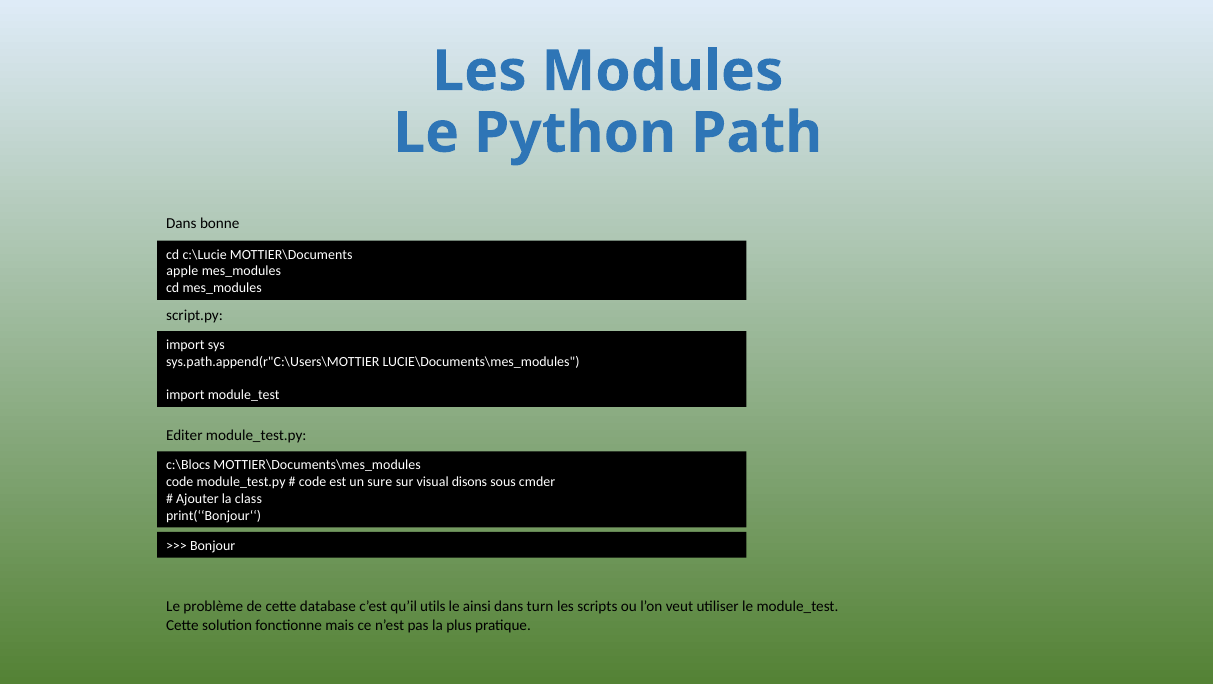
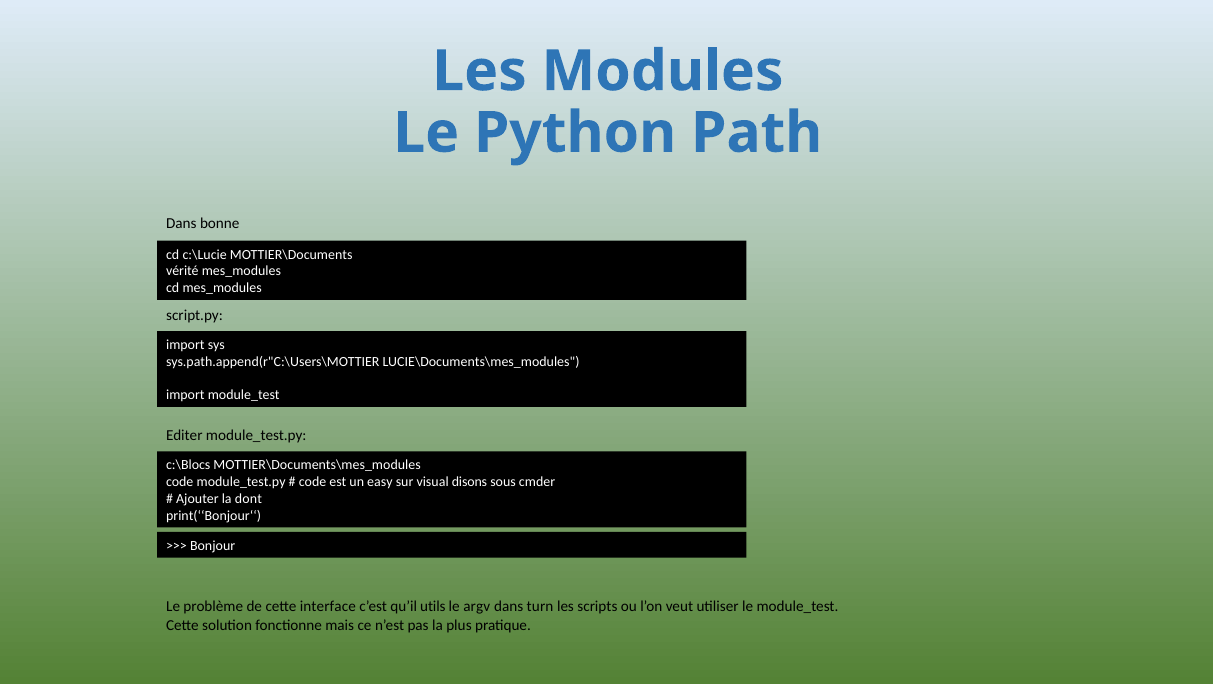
apple: apple -> vérité
sure: sure -> easy
class: class -> dont
database: database -> interface
ainsi: ainsi -> argv
